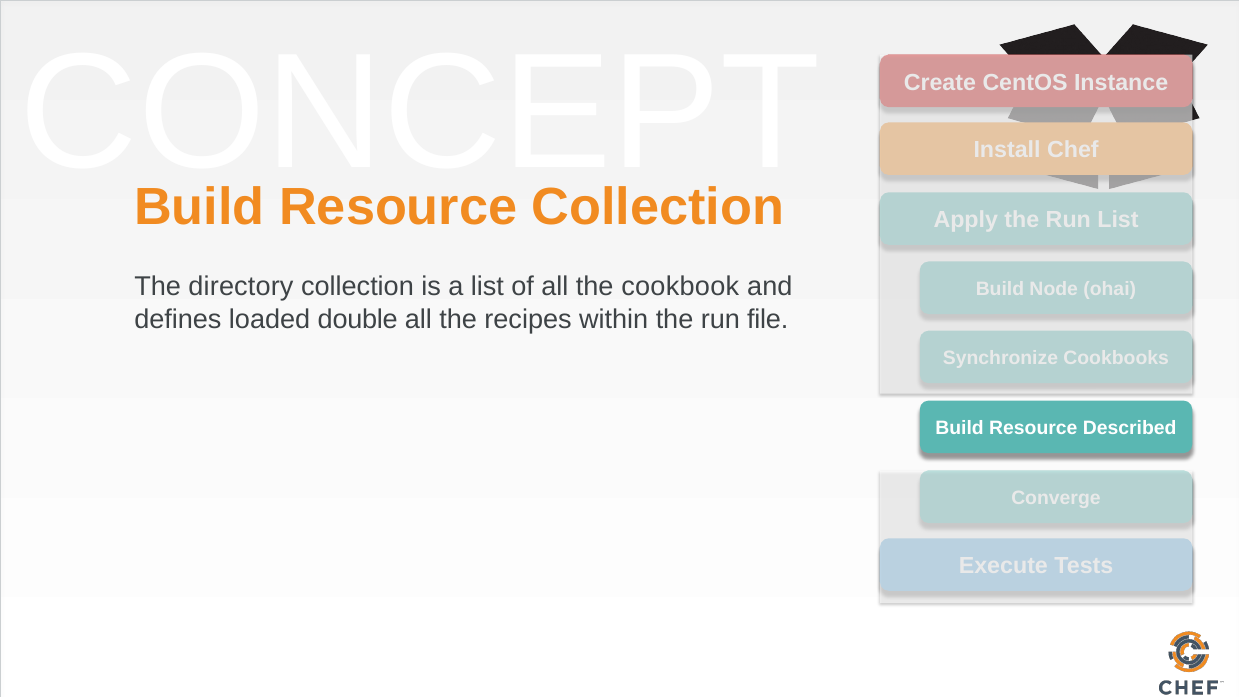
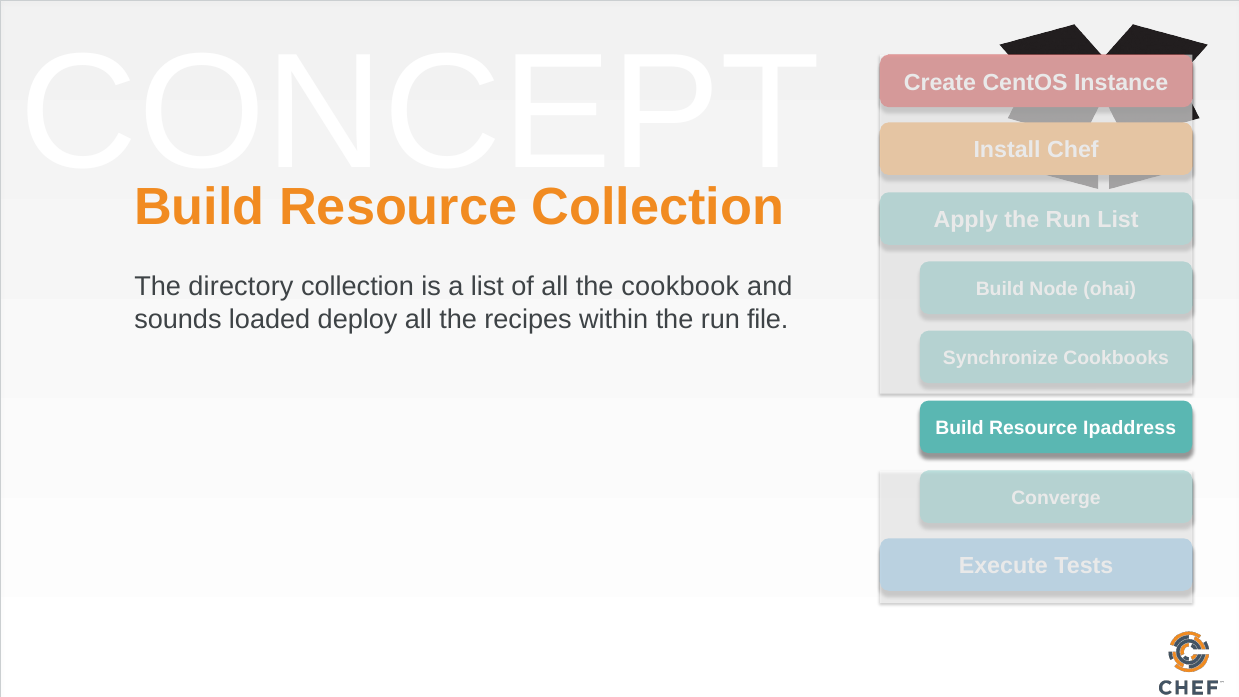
defines: defines -> sounds
double: double -> deploy
Described: Described -> Ipaddress
